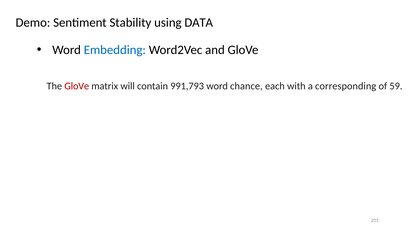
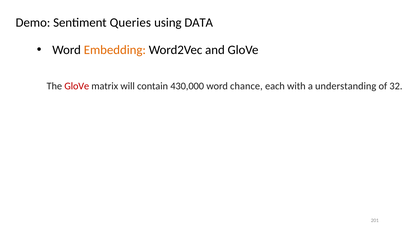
Stability: Stability -> Queries
Embedding colour: blue -> orange
991,793: 991,793 -> 430,000
corresponding: corresponding -> understanding
59: 59 -> 32
